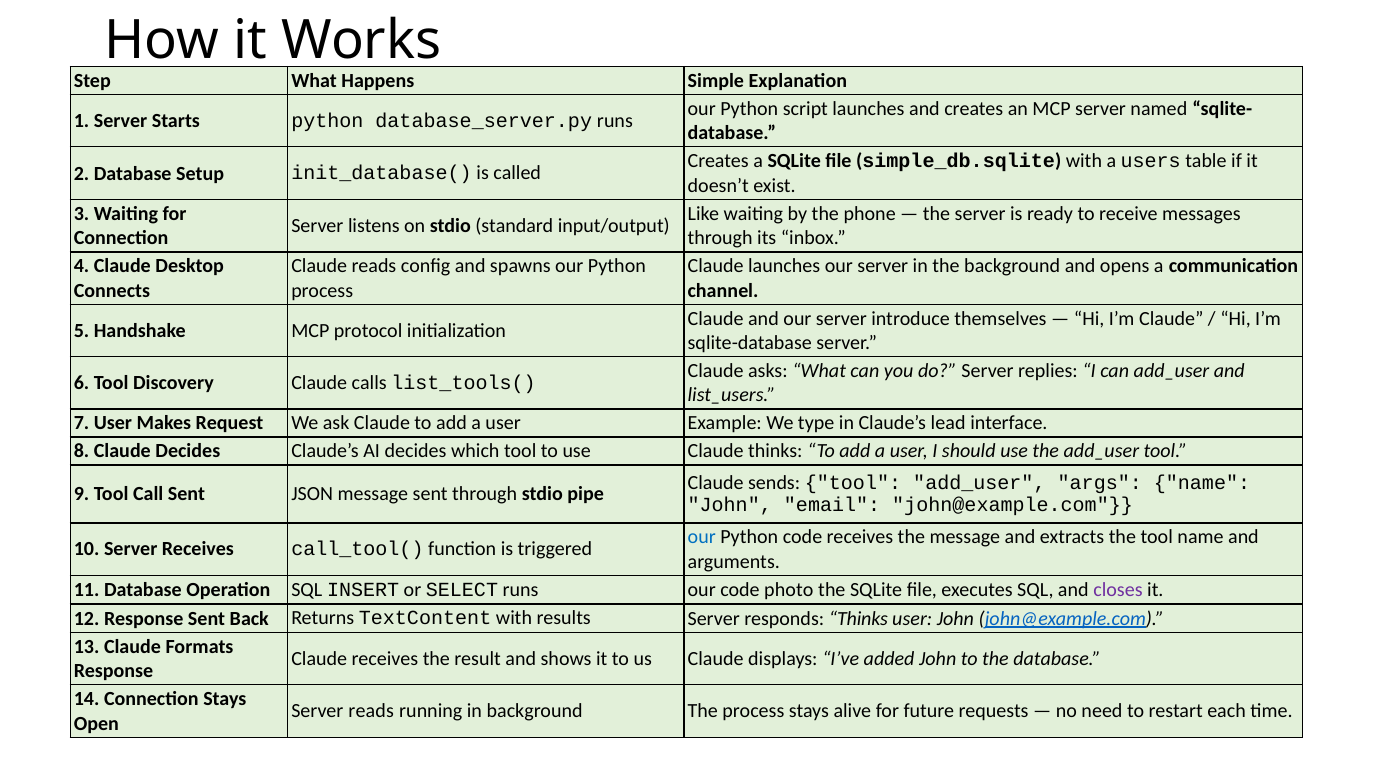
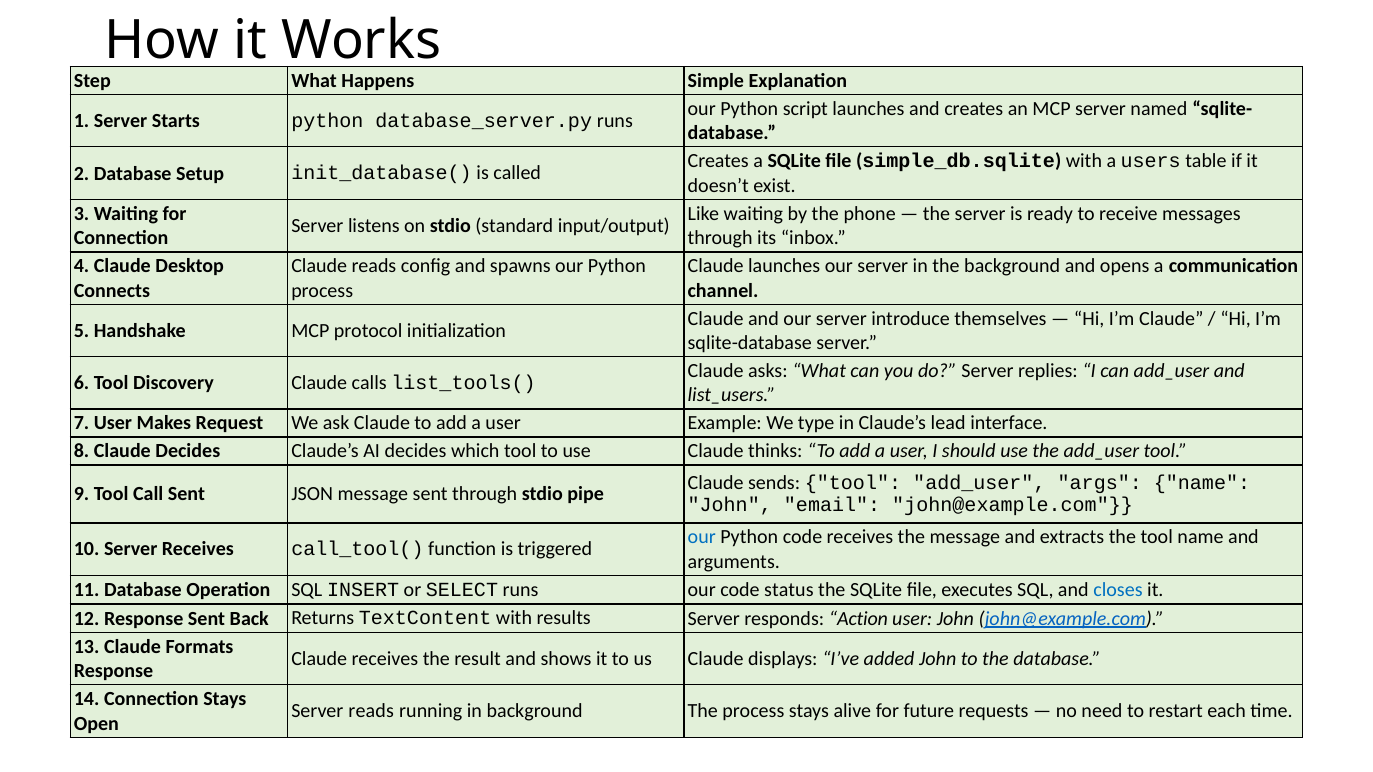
photo: photo -> status
closes colour: purple -> blue
responds Thinks: Thinks -> Action
